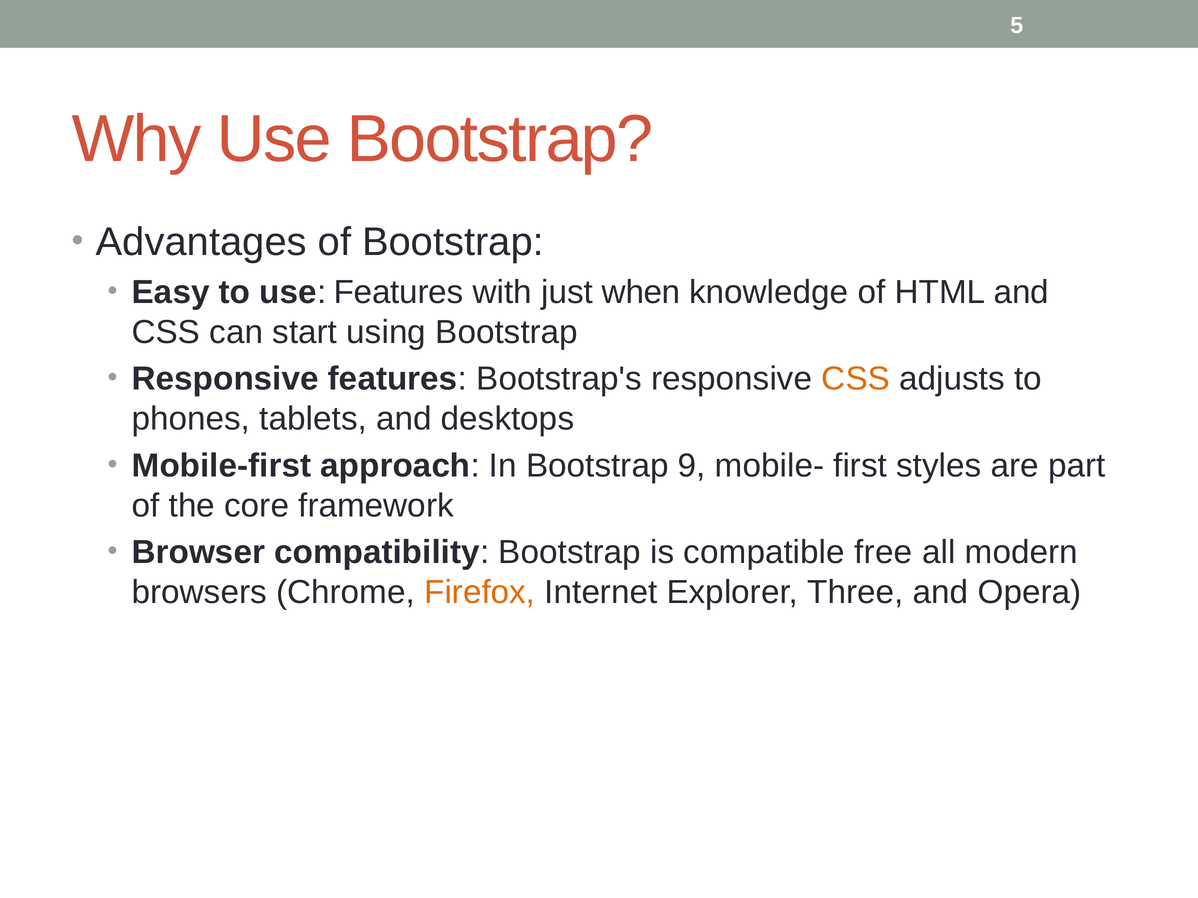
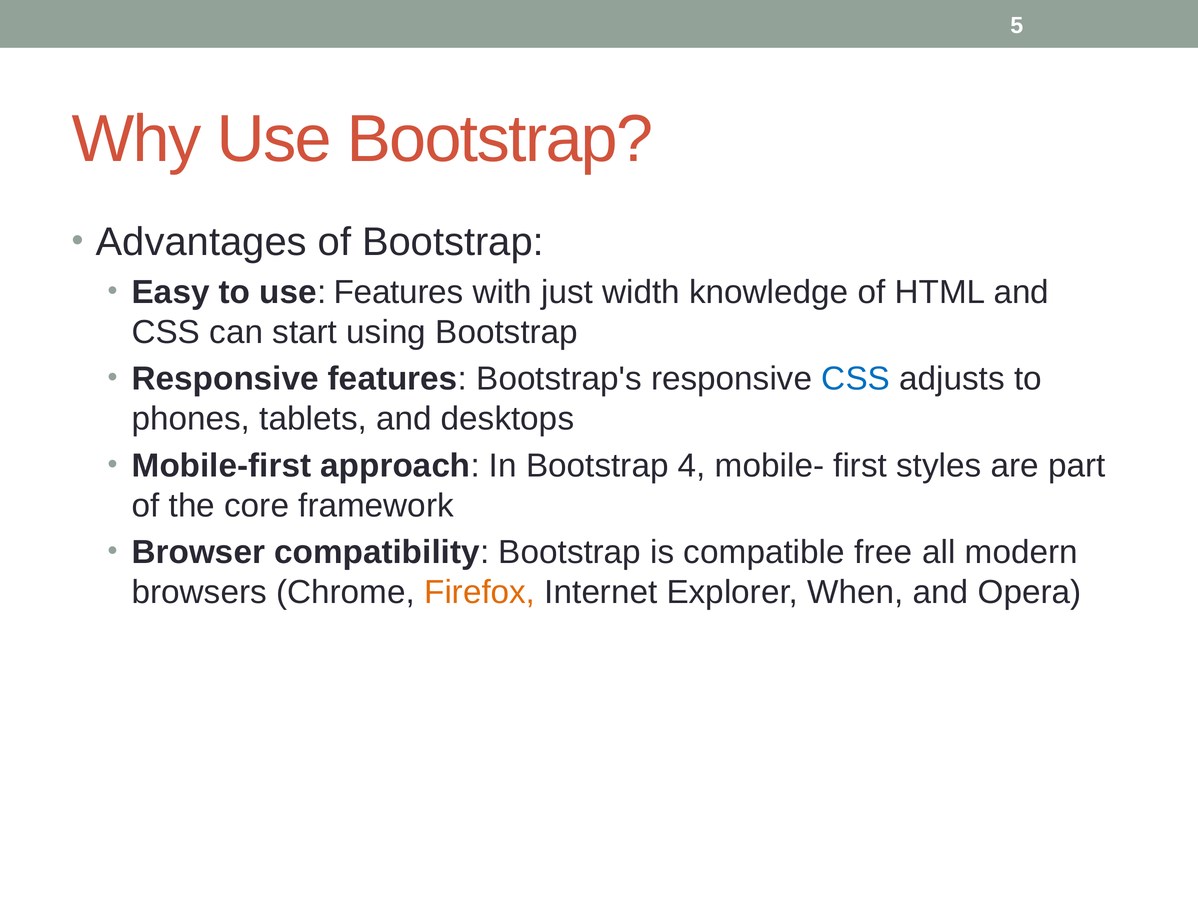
when: when -> width
CSS at (856, 379) colour: orange -> blue
9: 9 -> 4
Three: Three -> When
